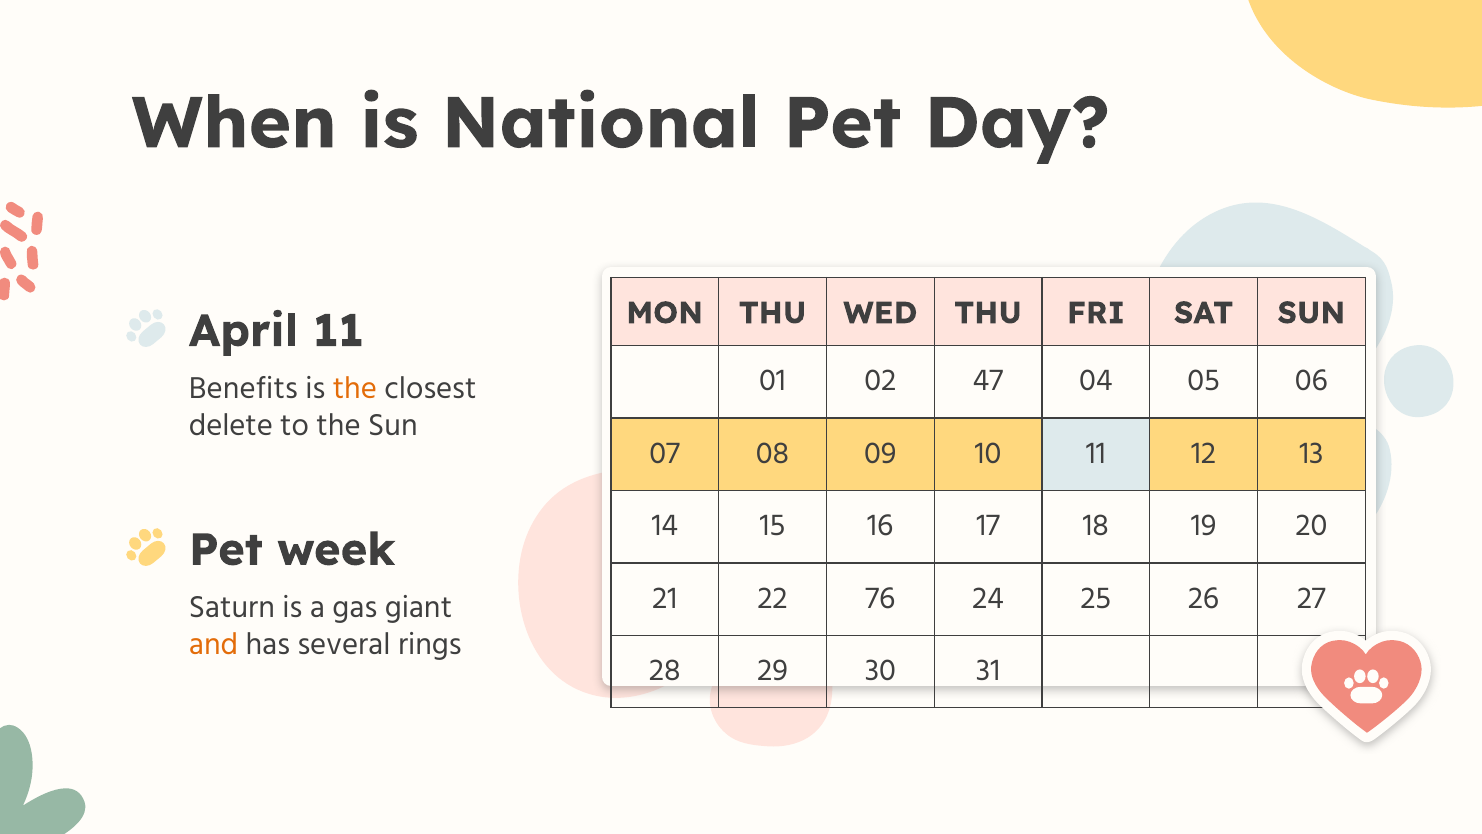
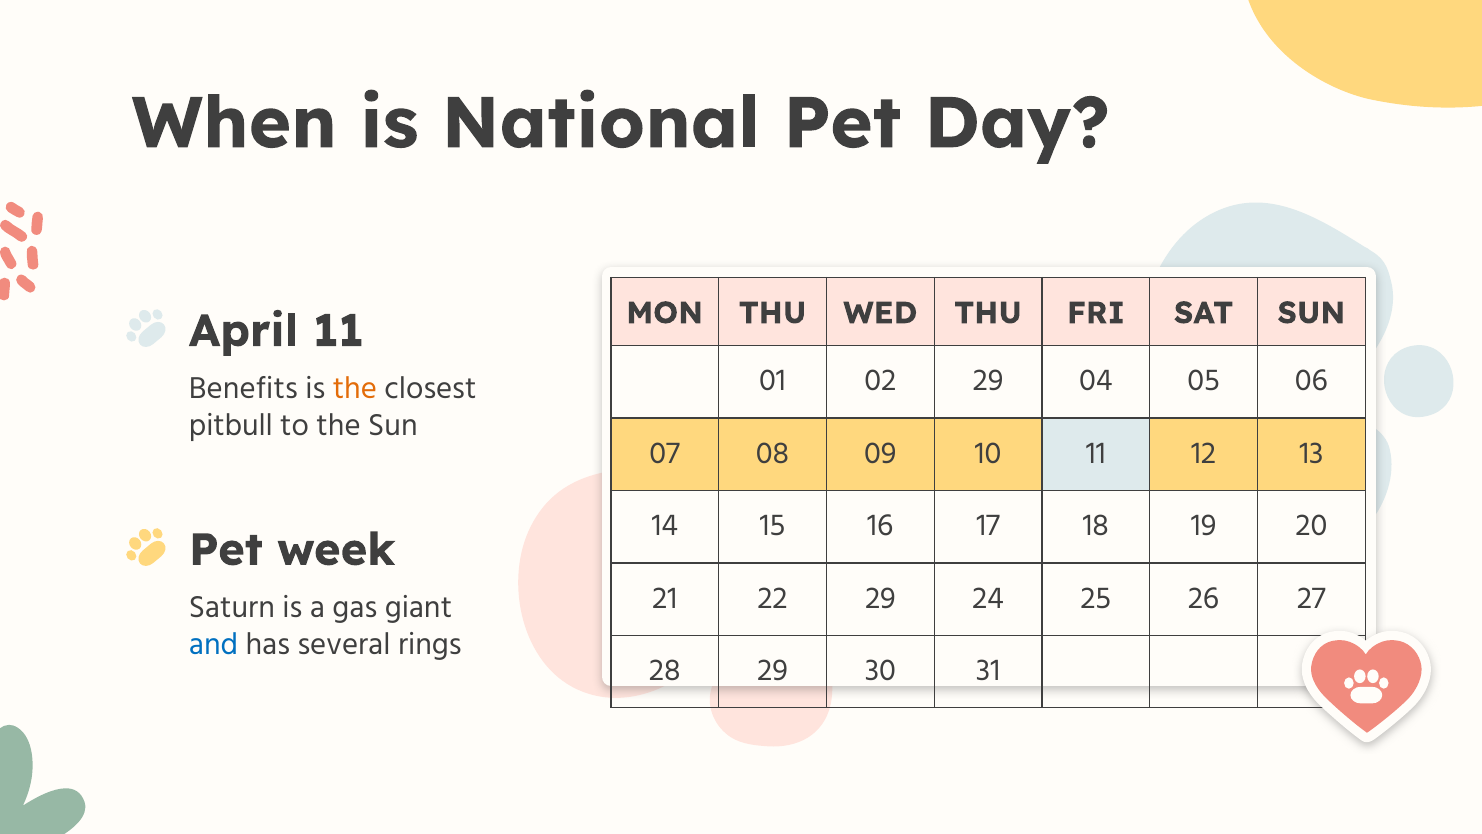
02 47: 47 -> 29
delete: delete -> pitbull
22 76: 76 -> 29
and colour: orange -> blue
